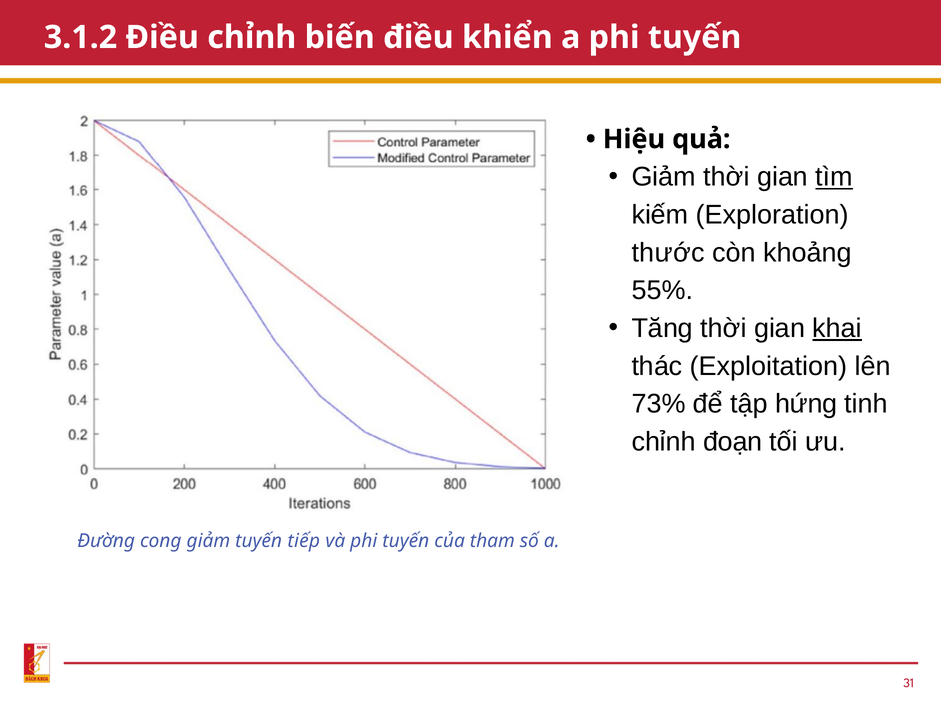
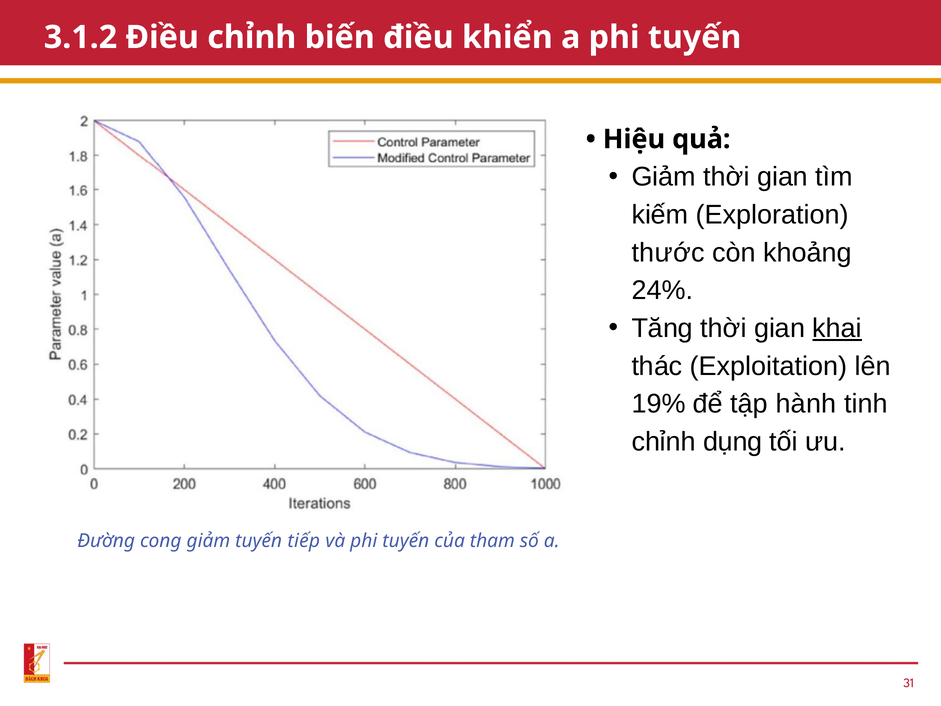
tìm underline: present -> none
55%: 55% -> 24%
73%: 73% -> 19%
hứng: hứng -> hành
đoạn: đoạn -> dụng
